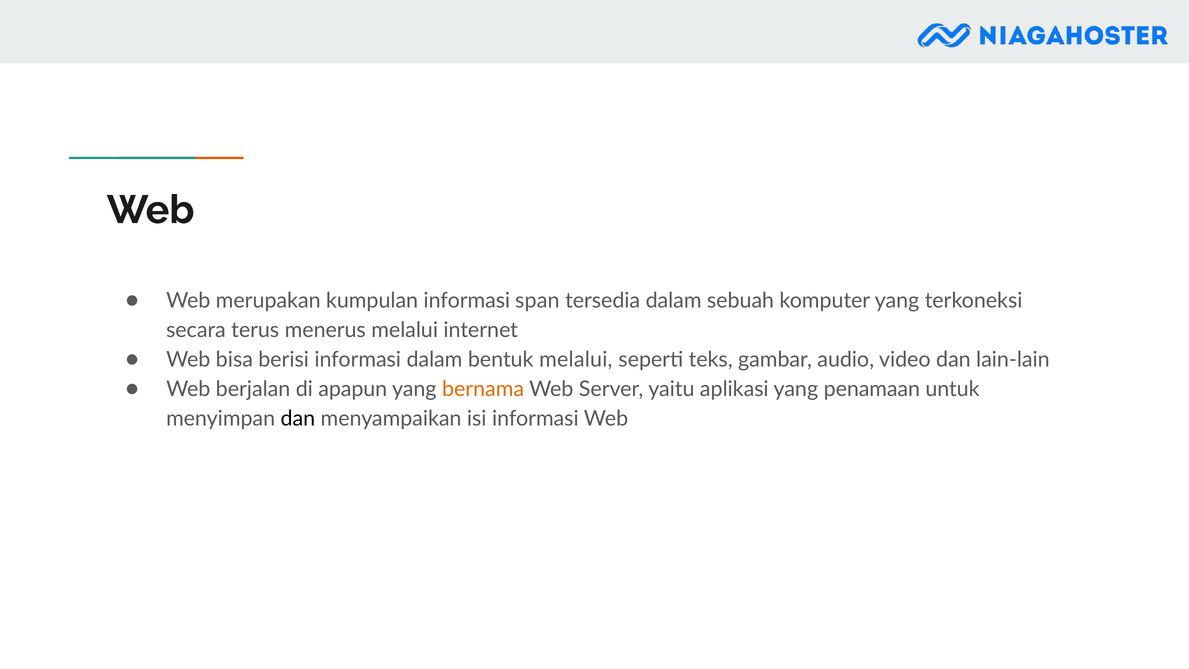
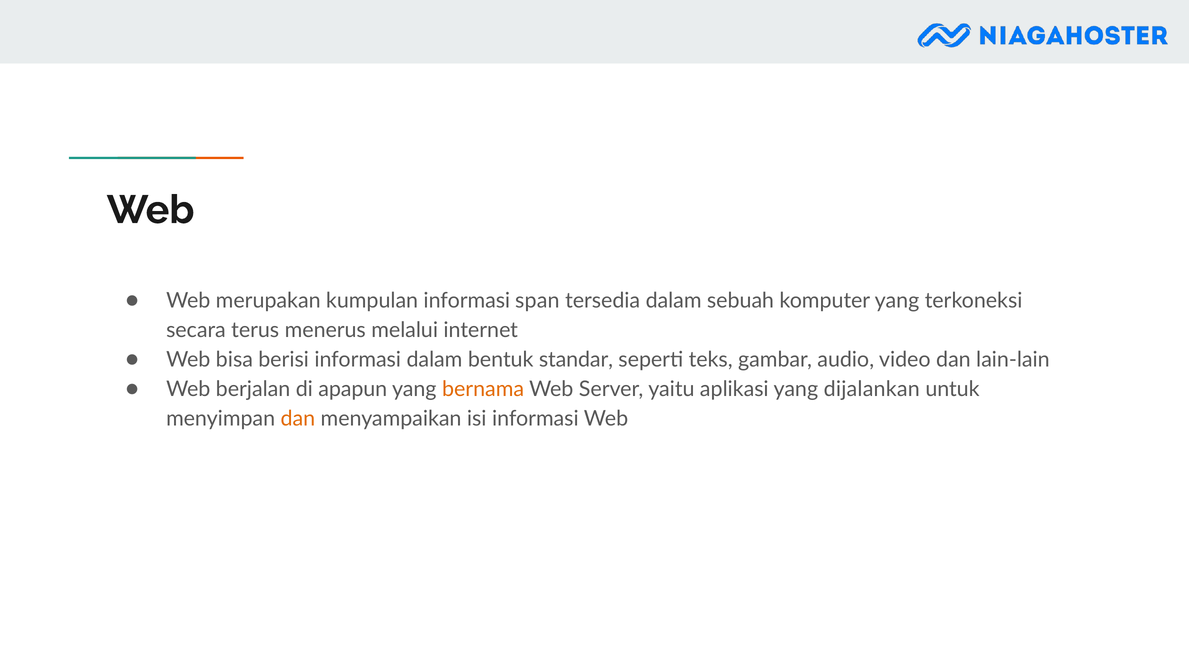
bentuk melalui: melalui -> standar
penamaan: penamaan -> dijalankan
dan at (298, 418) colour: black -> orange
